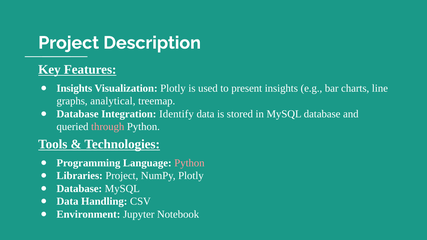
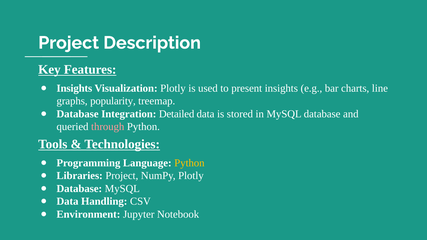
analytical: analytical -> popularity
Identify: Identify -> Detailed
Python at (189, 163) colour: pink -> yellow
